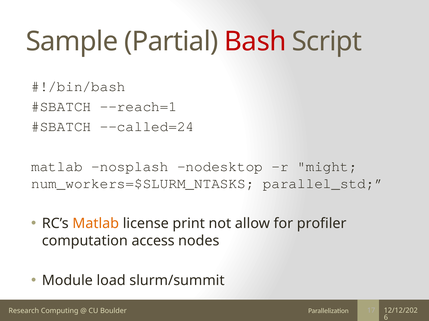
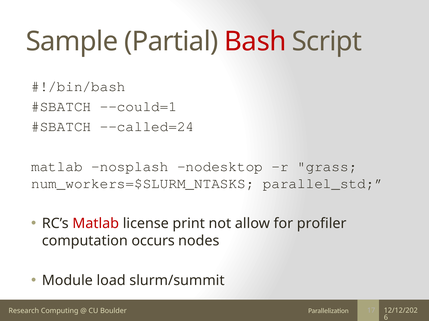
--reach=1: --reach=1 -> --could=1
might: might -> grass
Matlab at (96, 224) colour: orange -> red
access: access -> occurs
